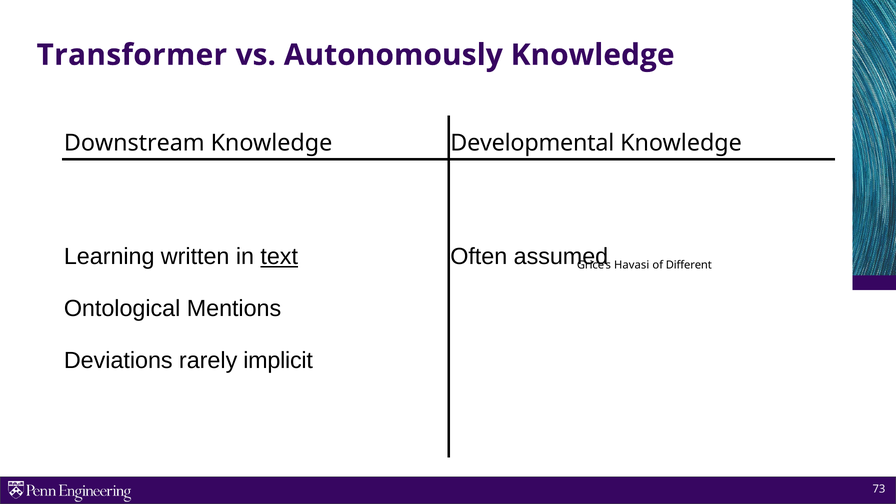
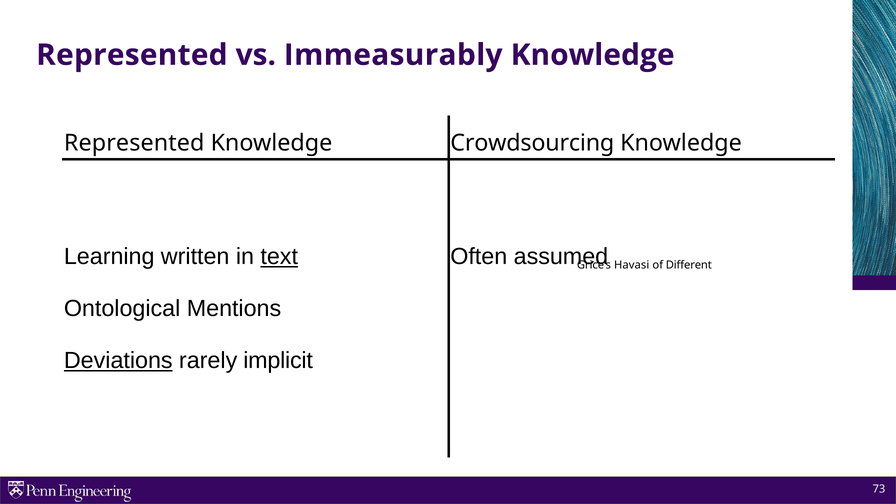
Transformer at (132, 55): Transformer -> Represented
Autonomously: Autonomously -> Immeasurably
Downstream at (134, 143): Downstream -> Represented
Developmental: Developmental -> Crowdsourcing
Deviations underline: none -> present
